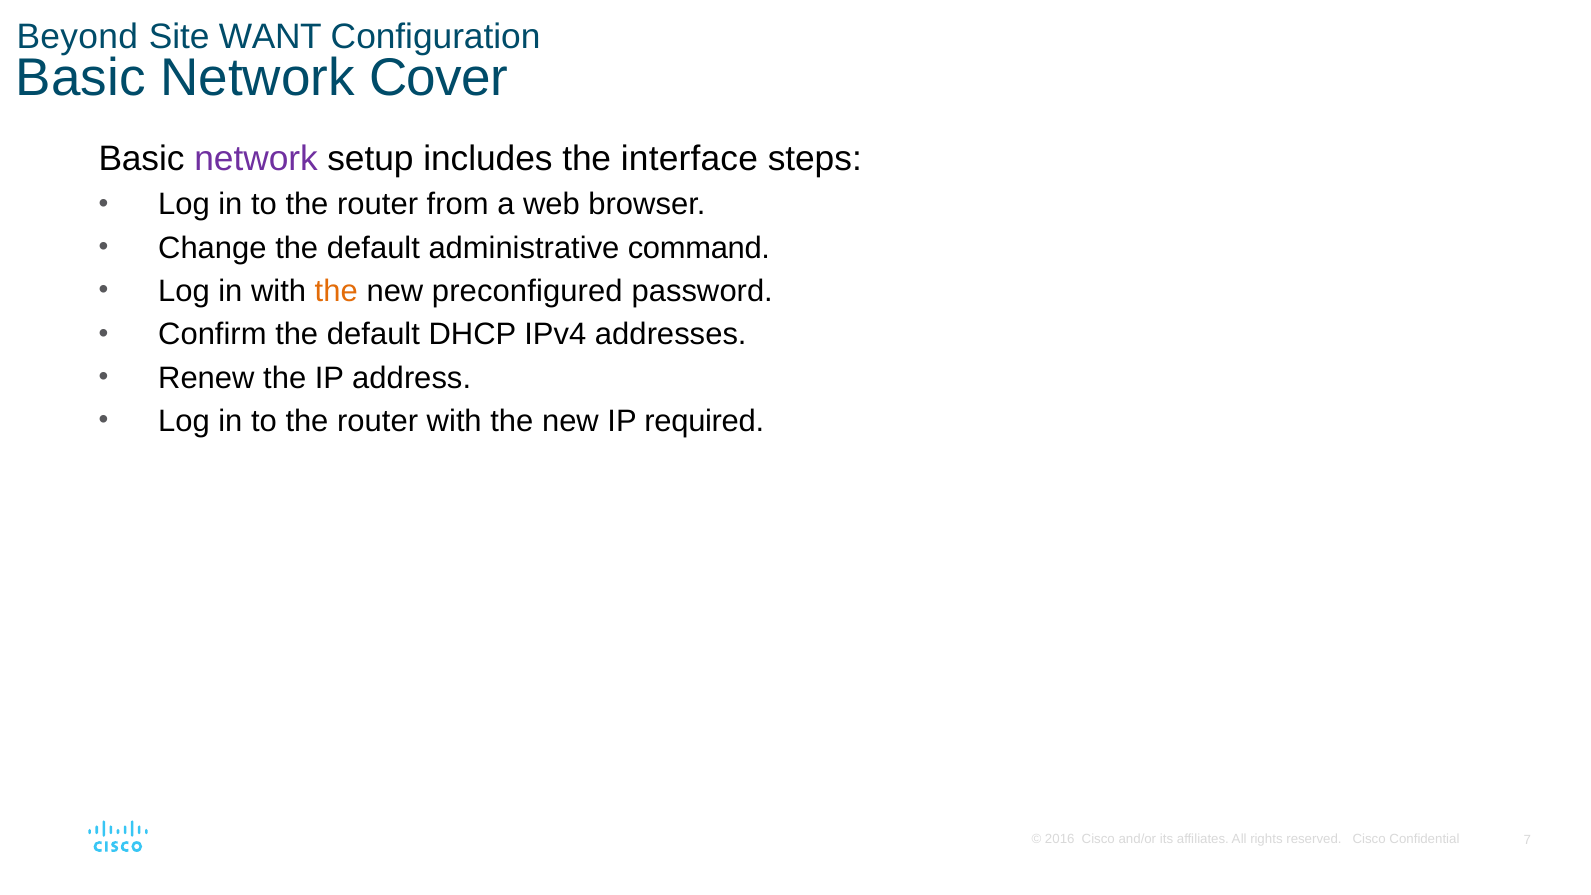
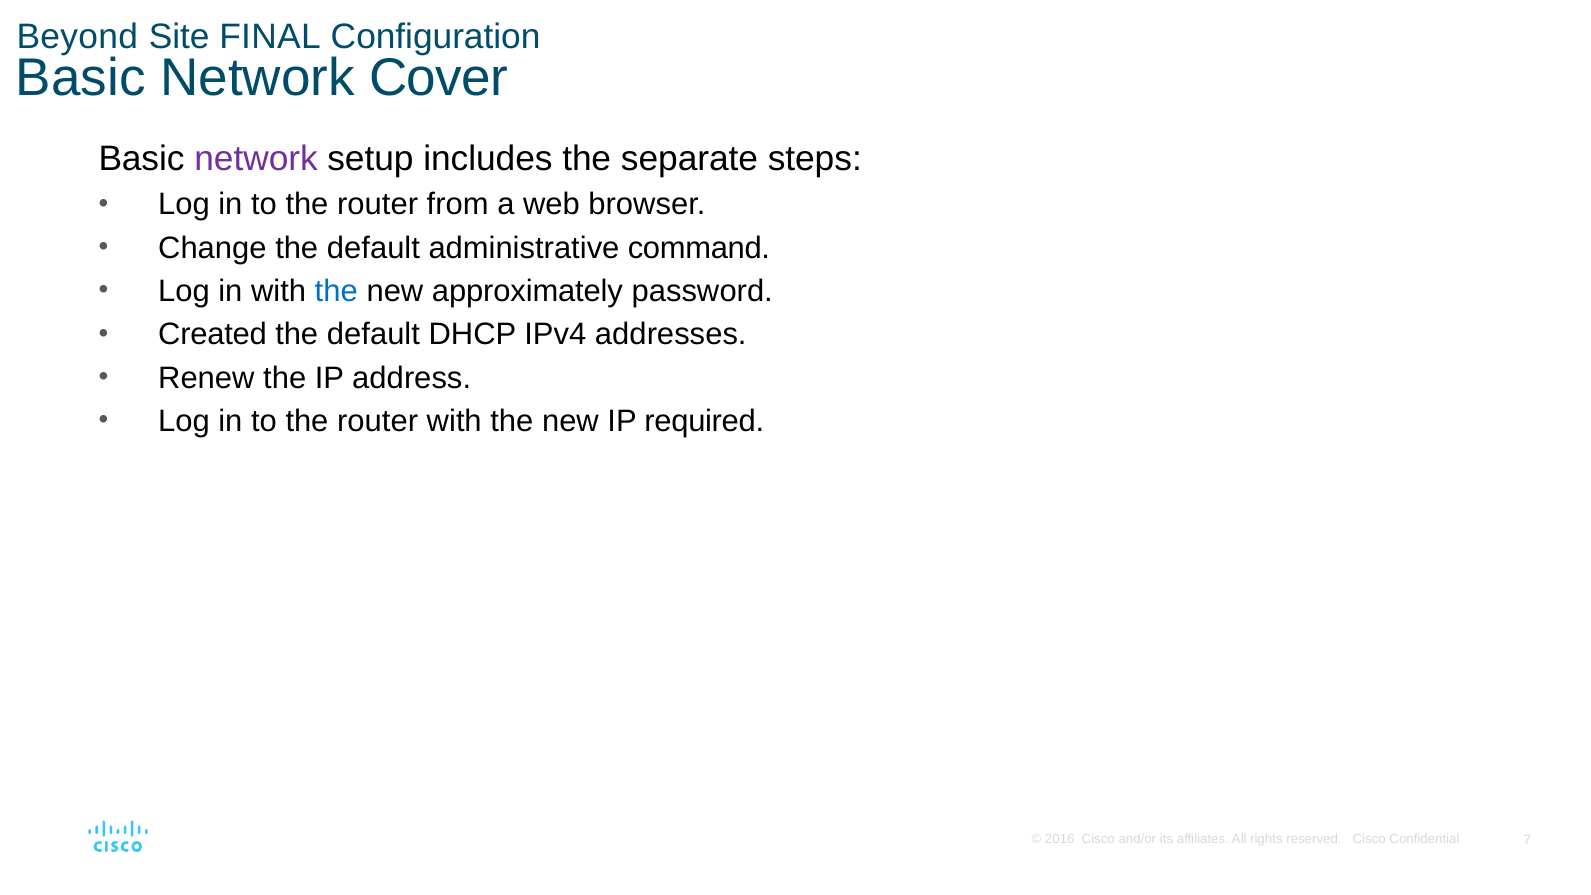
WANT: WANT -> FINAL
interface: interface -> separate
the at (336, 291) colour: orange -> blue
preconfigured: preconfigured -> approximately
Confirm: Confirm -> Created
